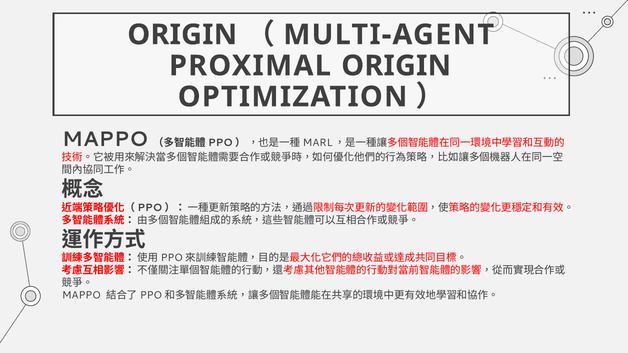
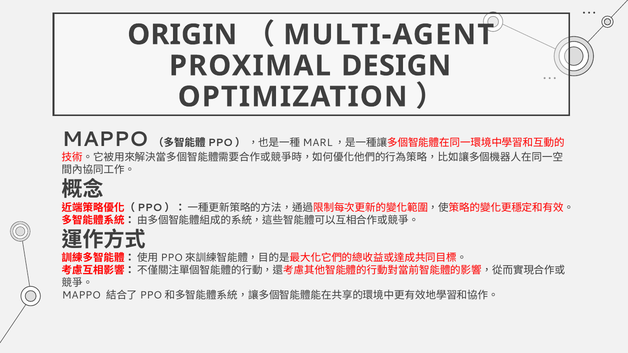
PROXIMAL ORIGIN: ORIGIN -> DESIGN
